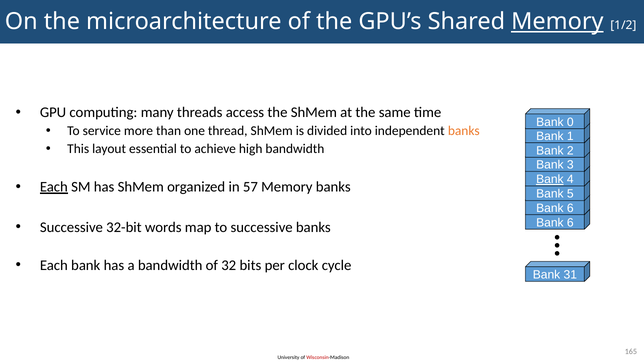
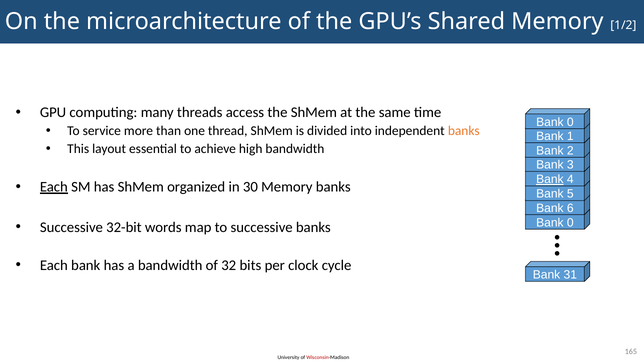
Memory at (557, 22) underline: present -> none
57: 57 -> 30
6 at (570, 223): 6 -> 0
